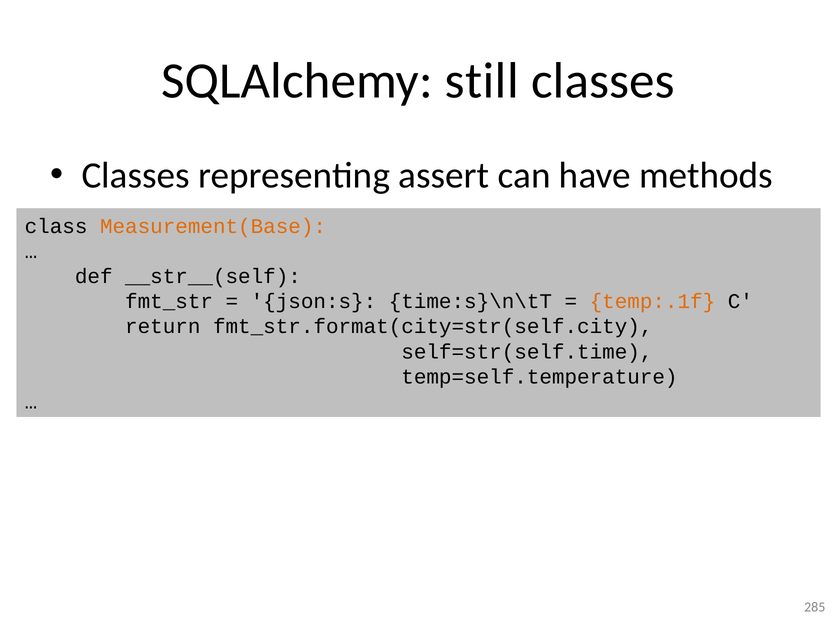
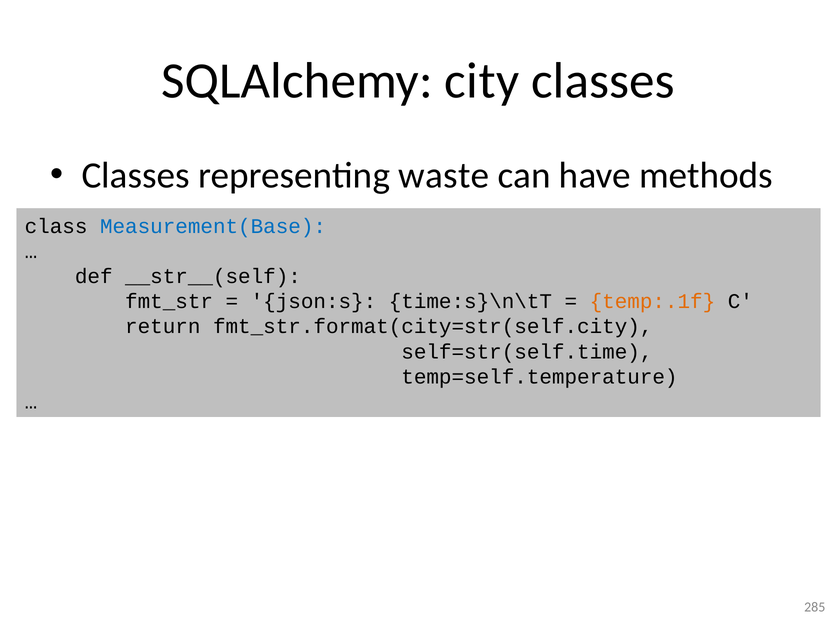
still: still -> city
assert: assert -> waste
Measurement(Base colour: orange -> blue
